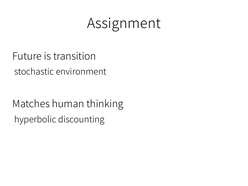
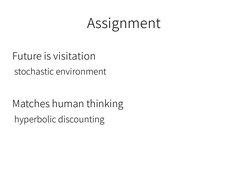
transition: transition -> visitation
